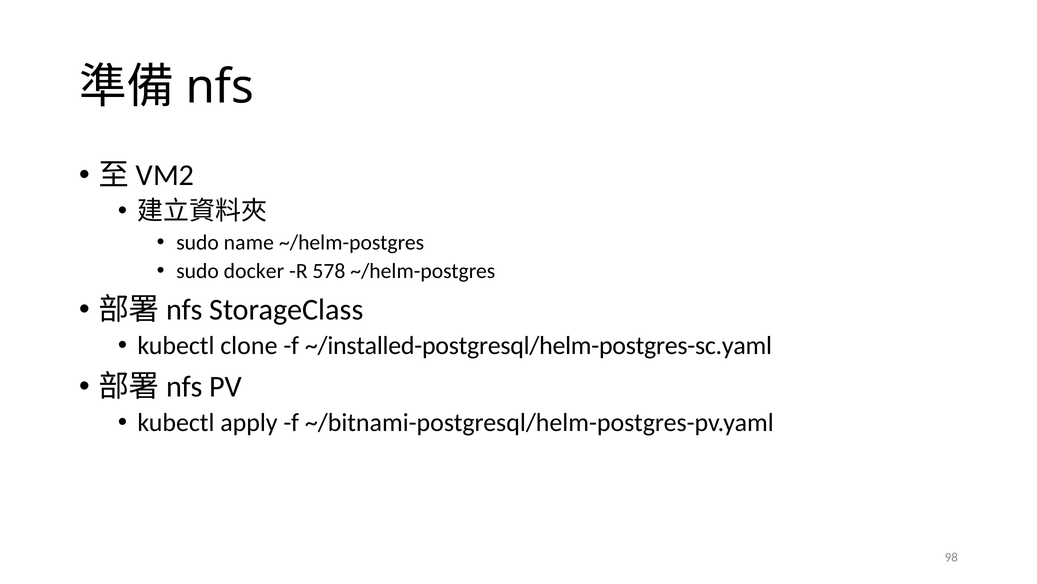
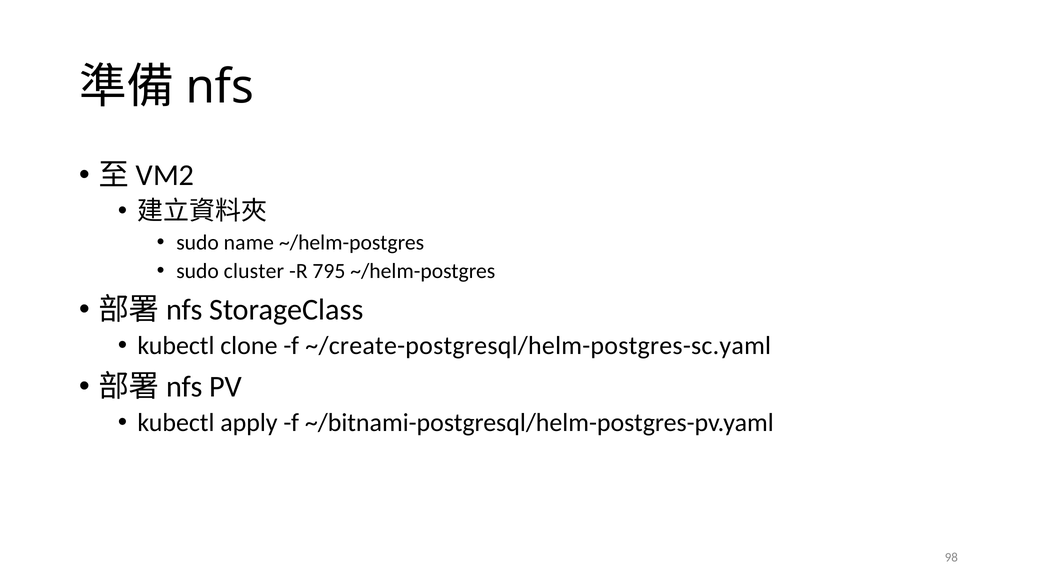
docker: docker -> cluster
578: 578 -> 795
~/installed-postgresql/helm-postgres-sc.yaml: ~/installed-postgresql/helm-postgres-sc.yaml -> ~/create-postgresql/helm-postgres-sc.yaml
